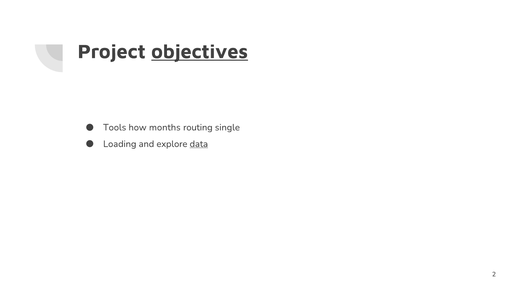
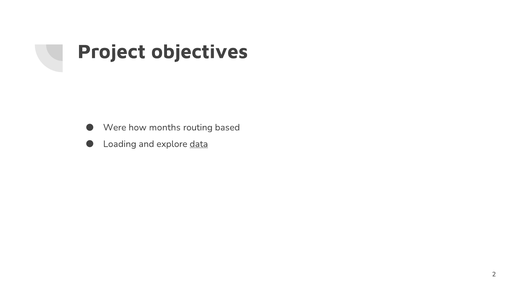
objectives underline: present -> none
Tools: Tools -> Were
single: single -> based
